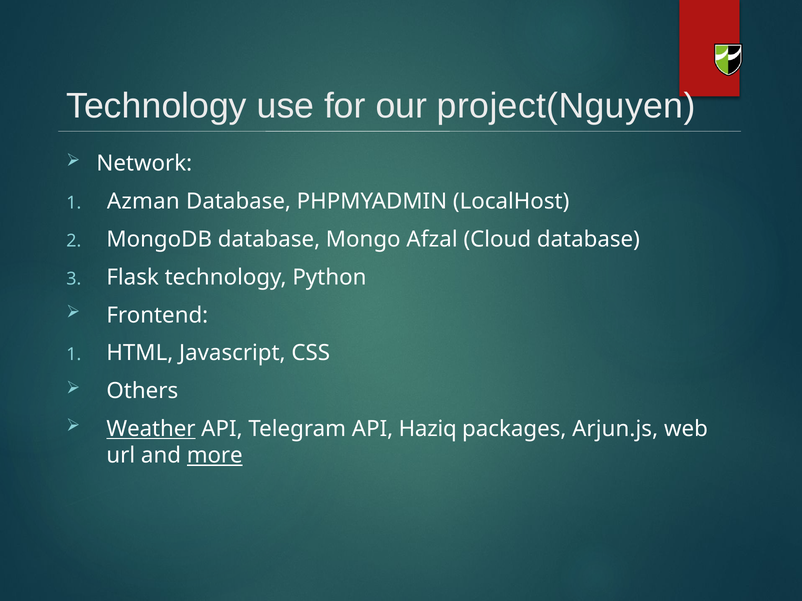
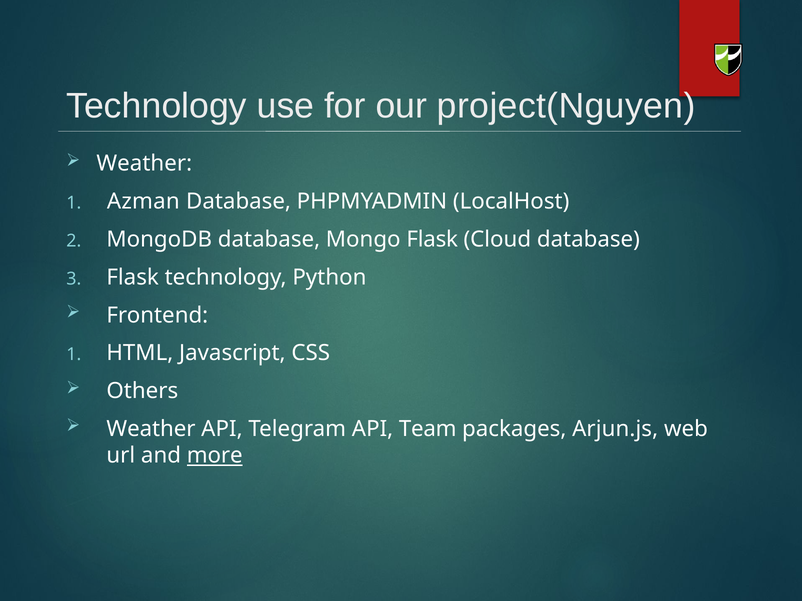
Network at (144, 164): Network -> Weather
Mongo Afzal: Afzal -> Flask
Weather at (151, 429) underline: present -> none
Haziq: Haziq -> Team
